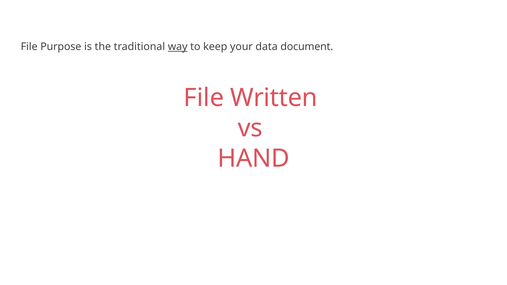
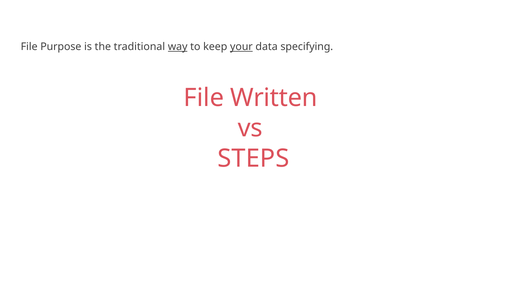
your underline: none -> present
document: document -> specifying
HAND: HAND -> STEPS
